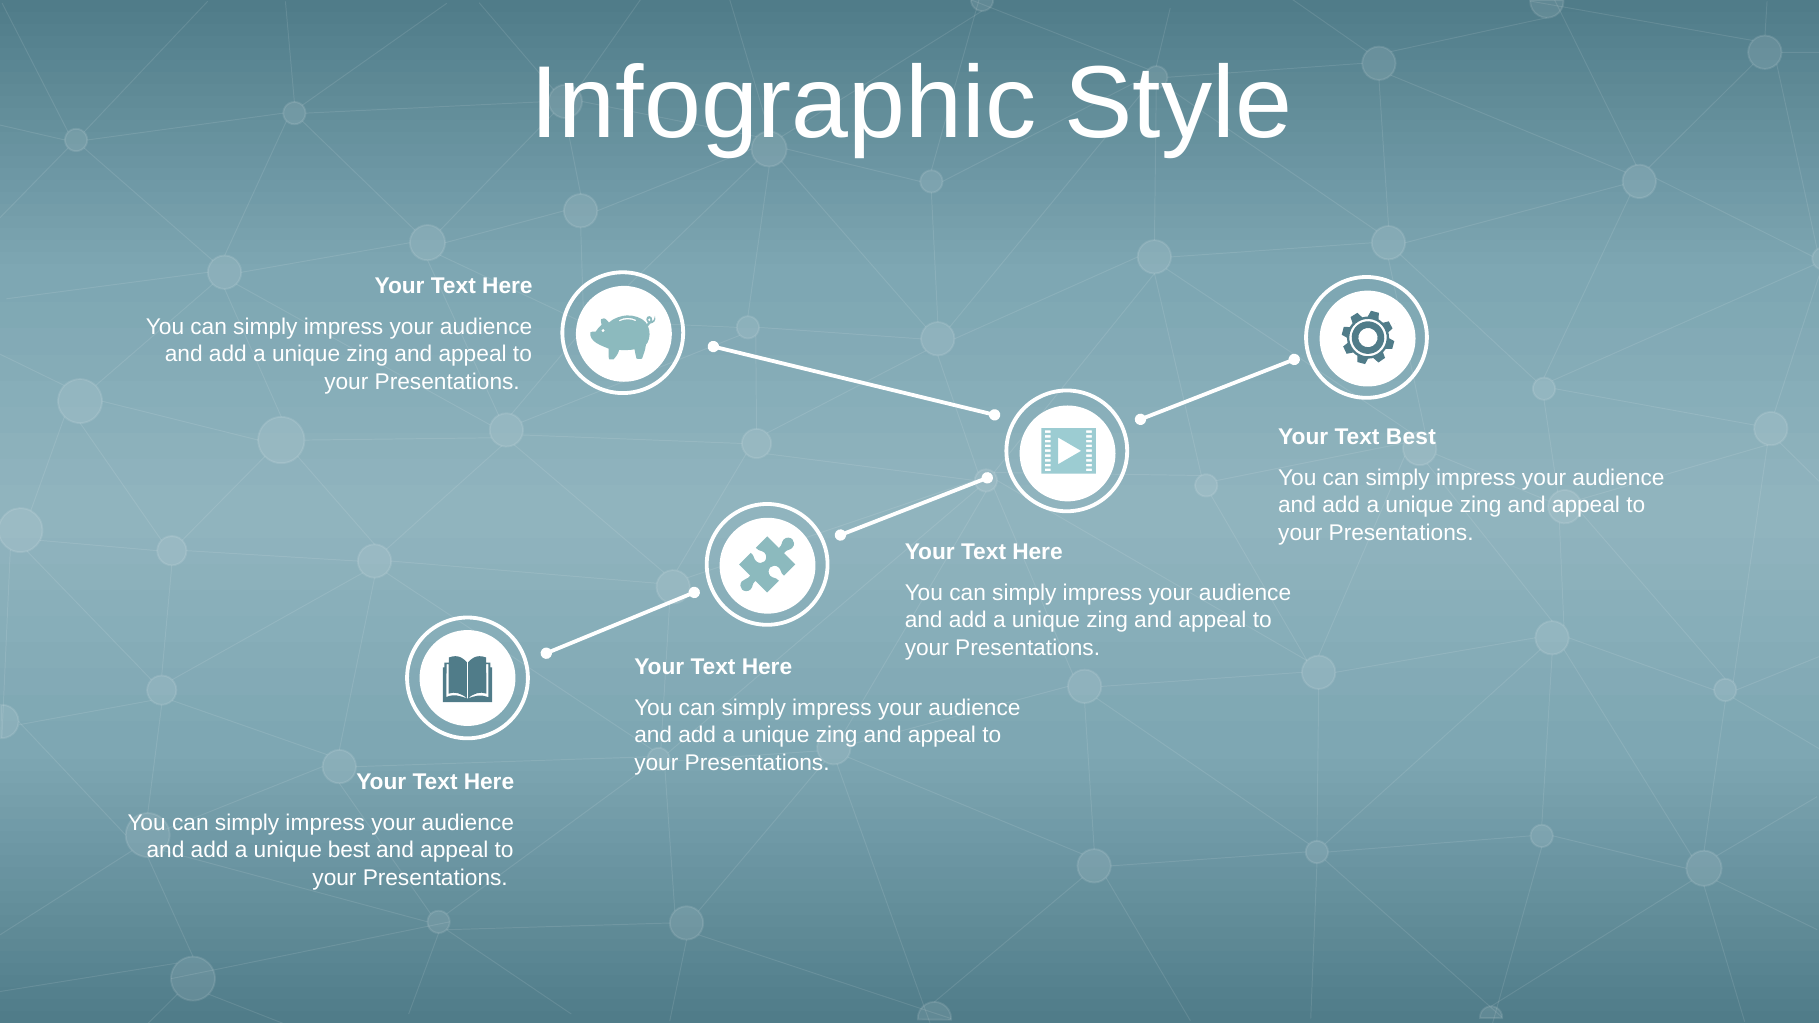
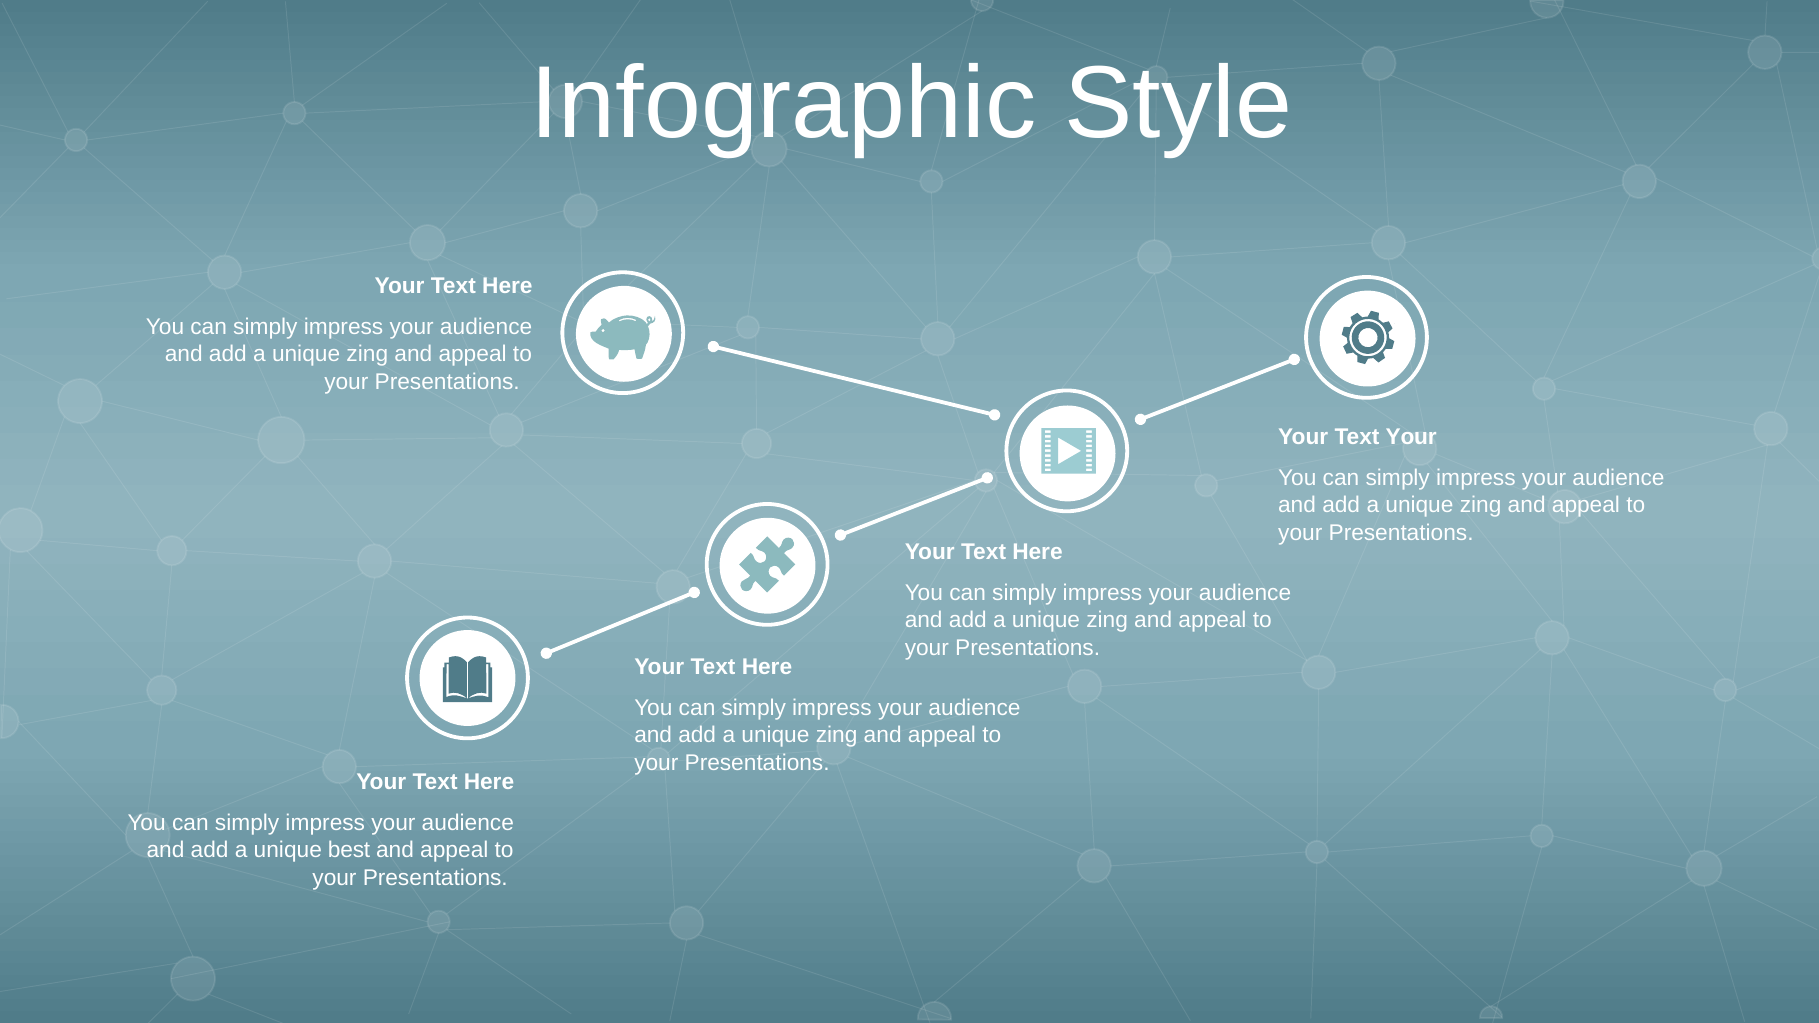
Text Best: Best -> Your
